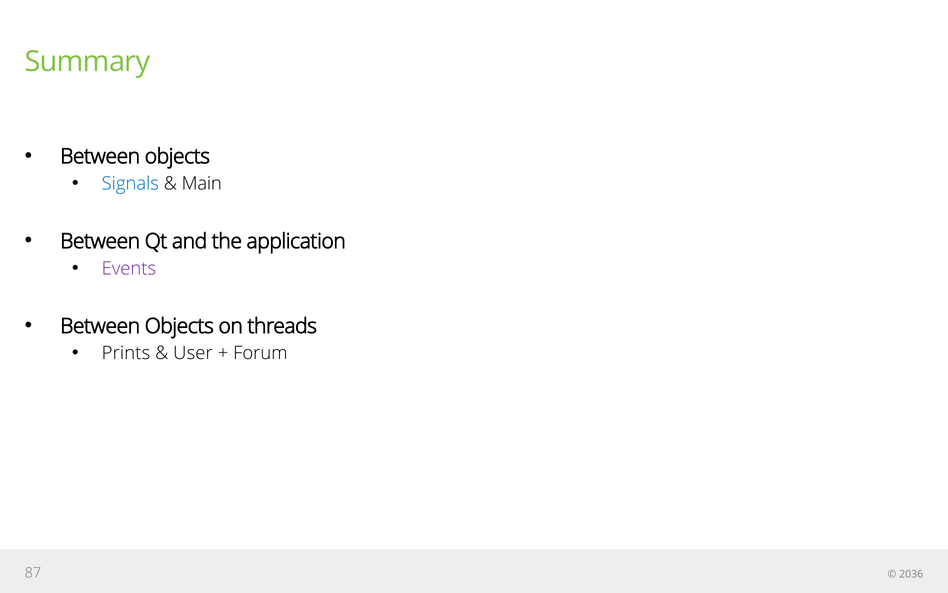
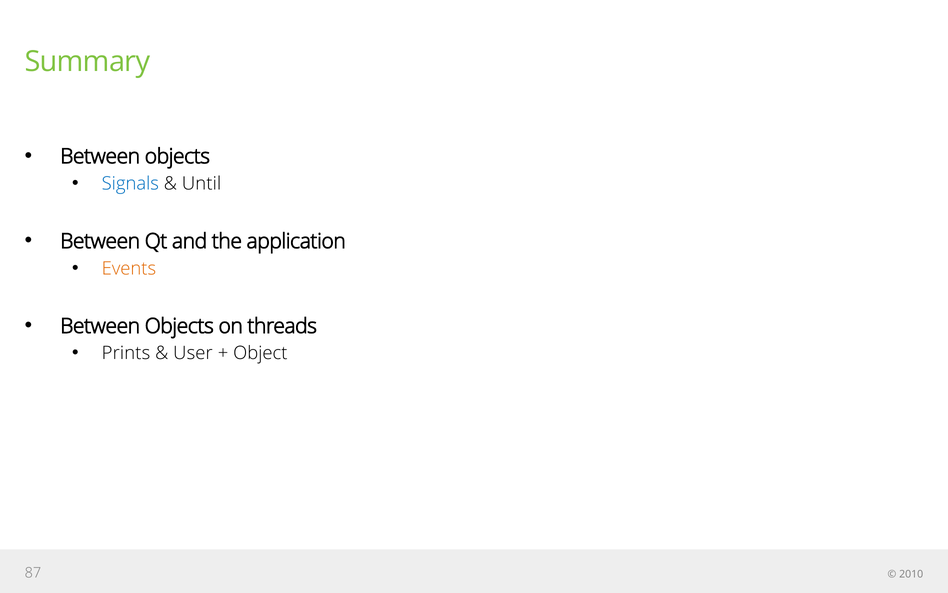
Main: Main -> Until
Events colour: purple -> orange
Forum: Forum -> Object
2036: 2036 -> 2010
